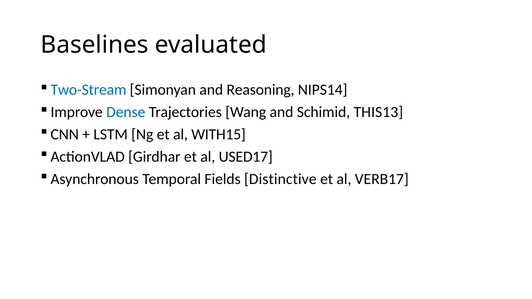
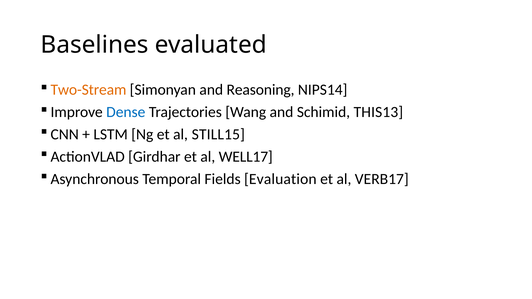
Two-Stream colour: blue -> orange
WITH15: WITH15 -> STILL15
USED17: USED17 -> WELL17
Distinctive: Distinctive -> Evaluation
